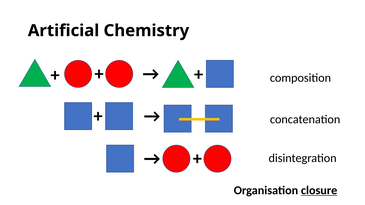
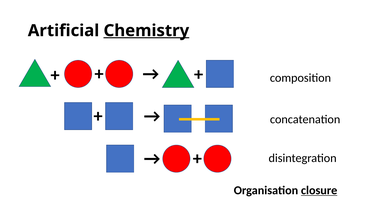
Chemistry underline: none -> present
